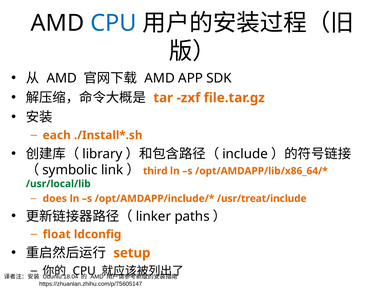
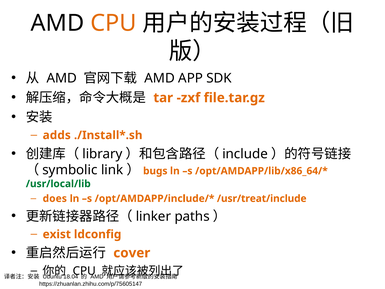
CPU at (113, 23) colour: blue -> orange
each: each -> adds
third: third -> bugs
float: float -> exist
setup: setup -> cover
